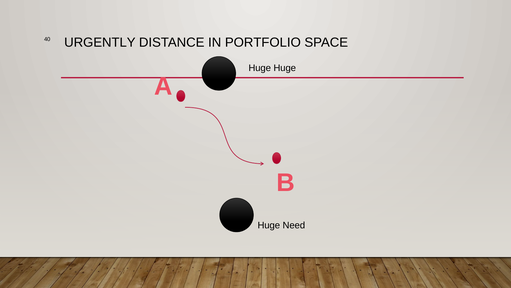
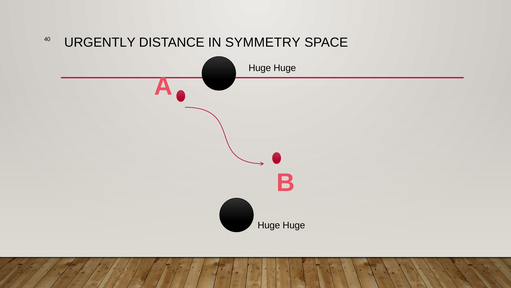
PORTFOLIO: PORTFOLIO -> SYMMETRY
Need at (294, 225): Need -> Huge
